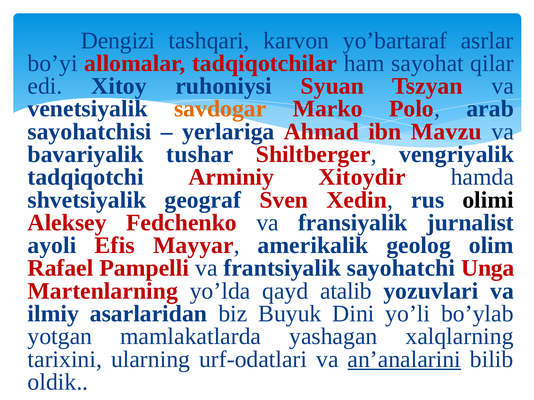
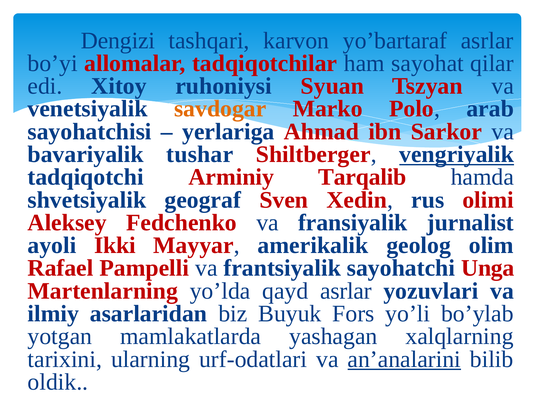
Mavzu: Mavzu -> Sarkor
vengriyalik underline: none -> present
Xitoydir: Xitoydir -> Tarqalib
olimi colour: black -> red
Efis: Efis -> Ikki
qayd atalib: atalib -> asrlar
Dini: Dini -> Fors
